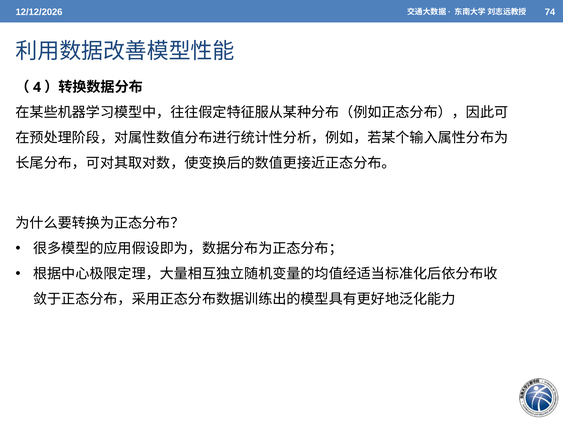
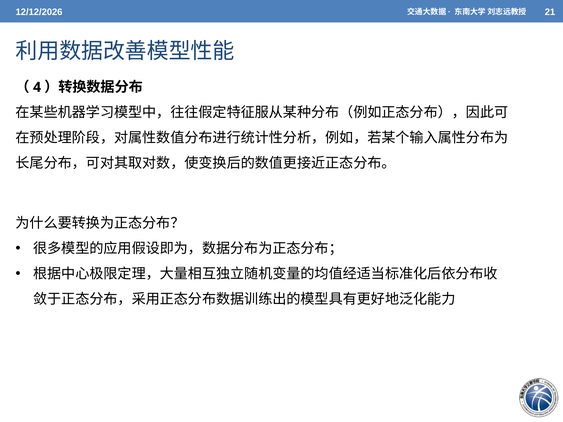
74: 74 -> 21
